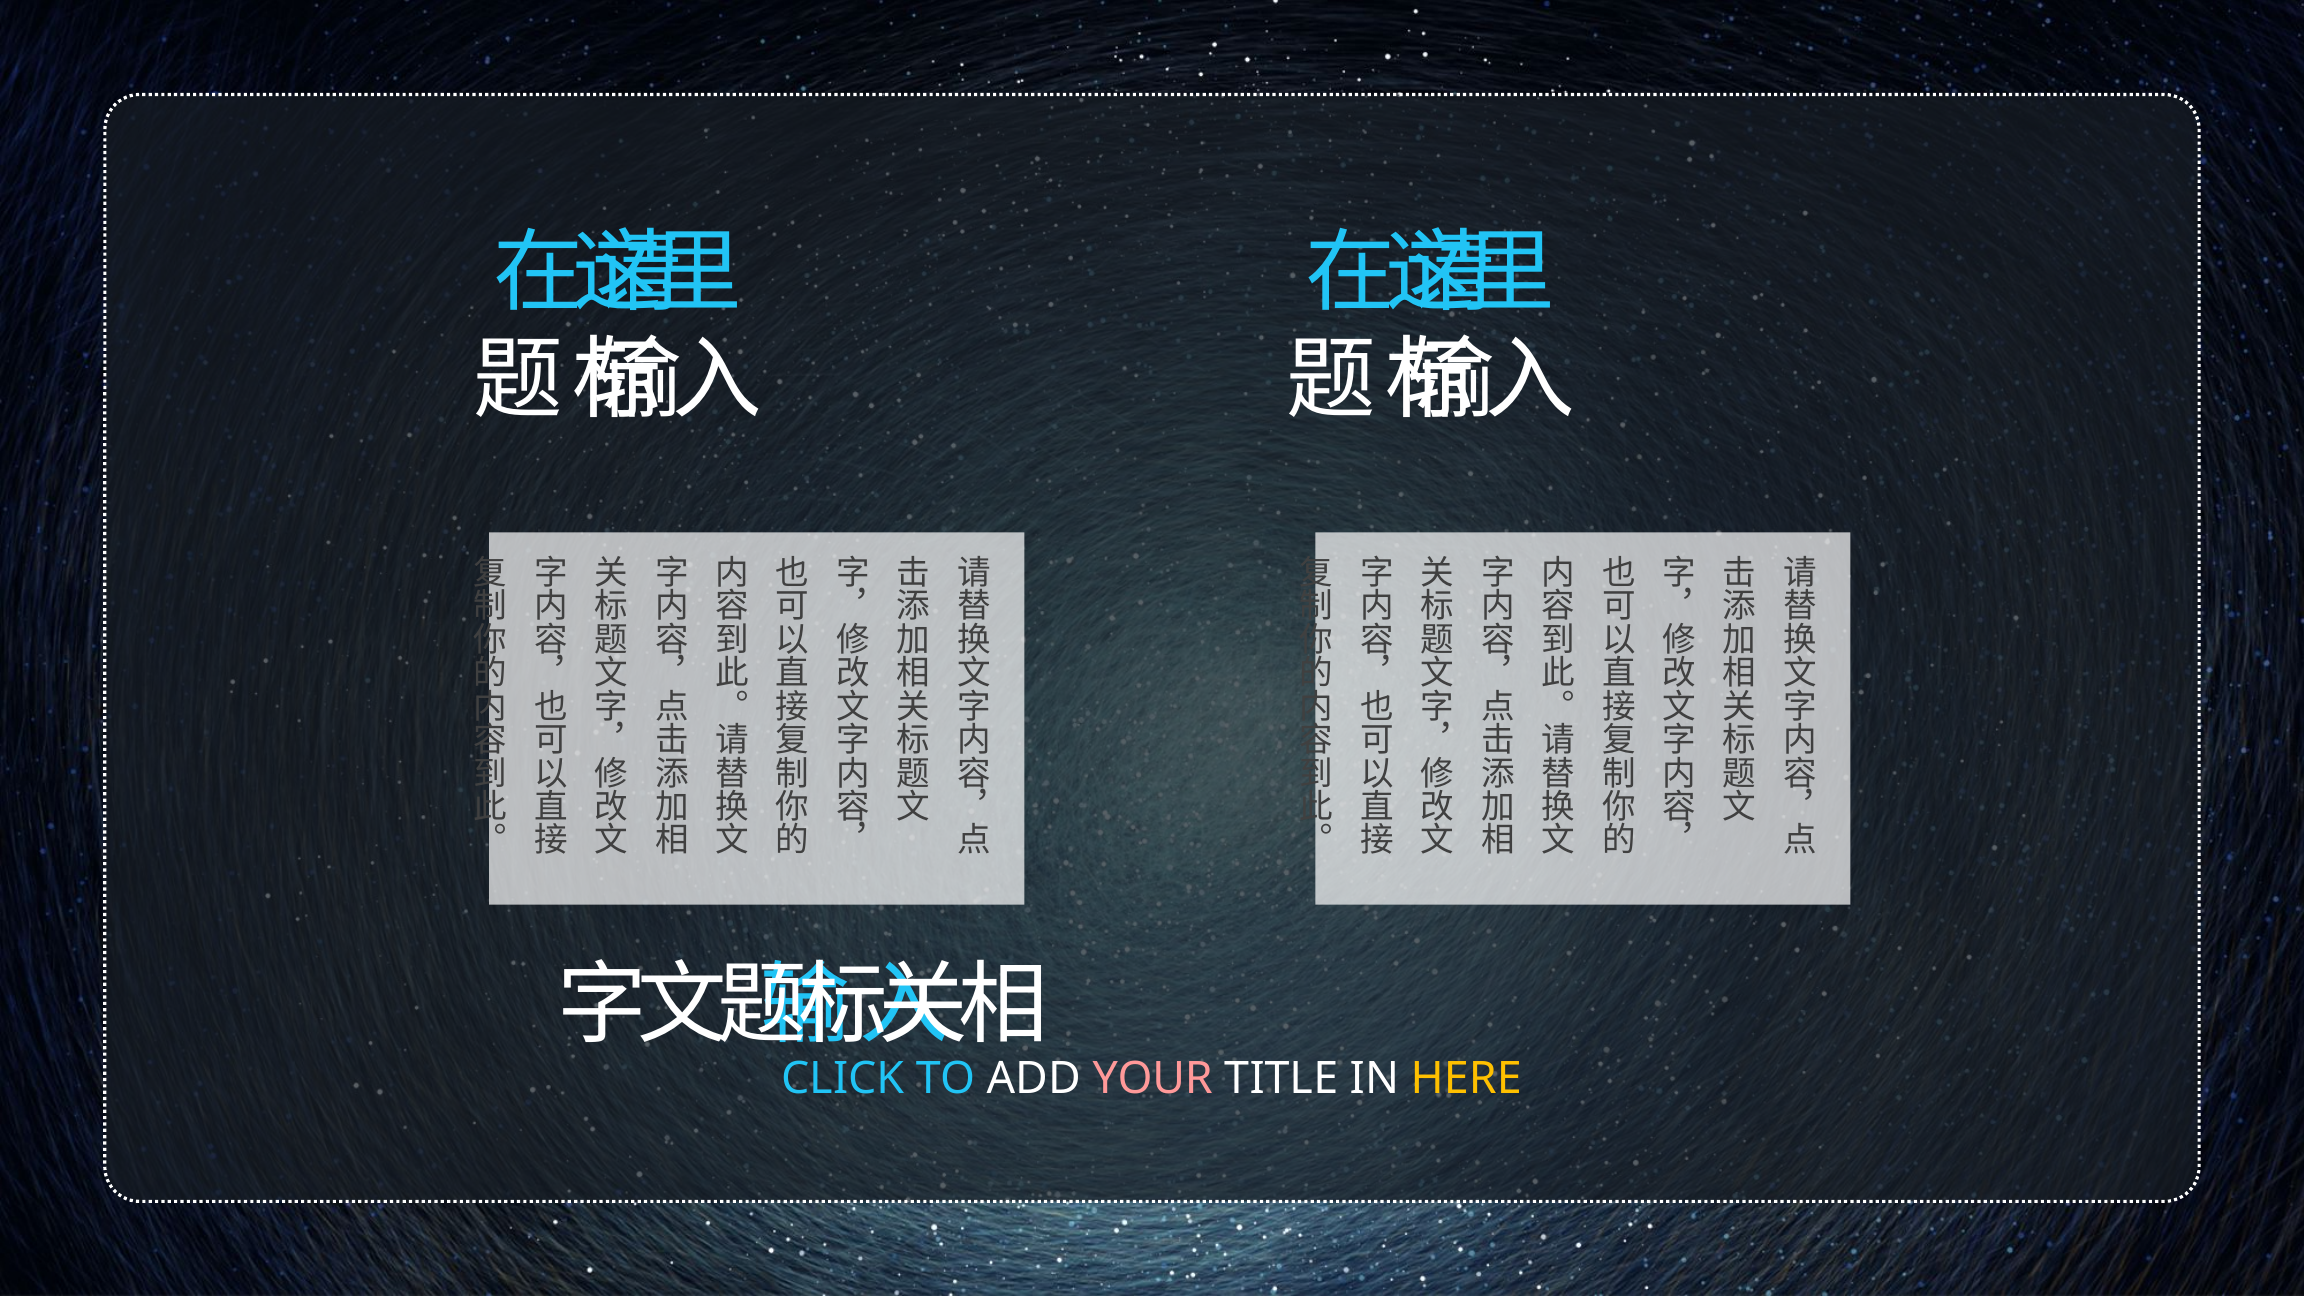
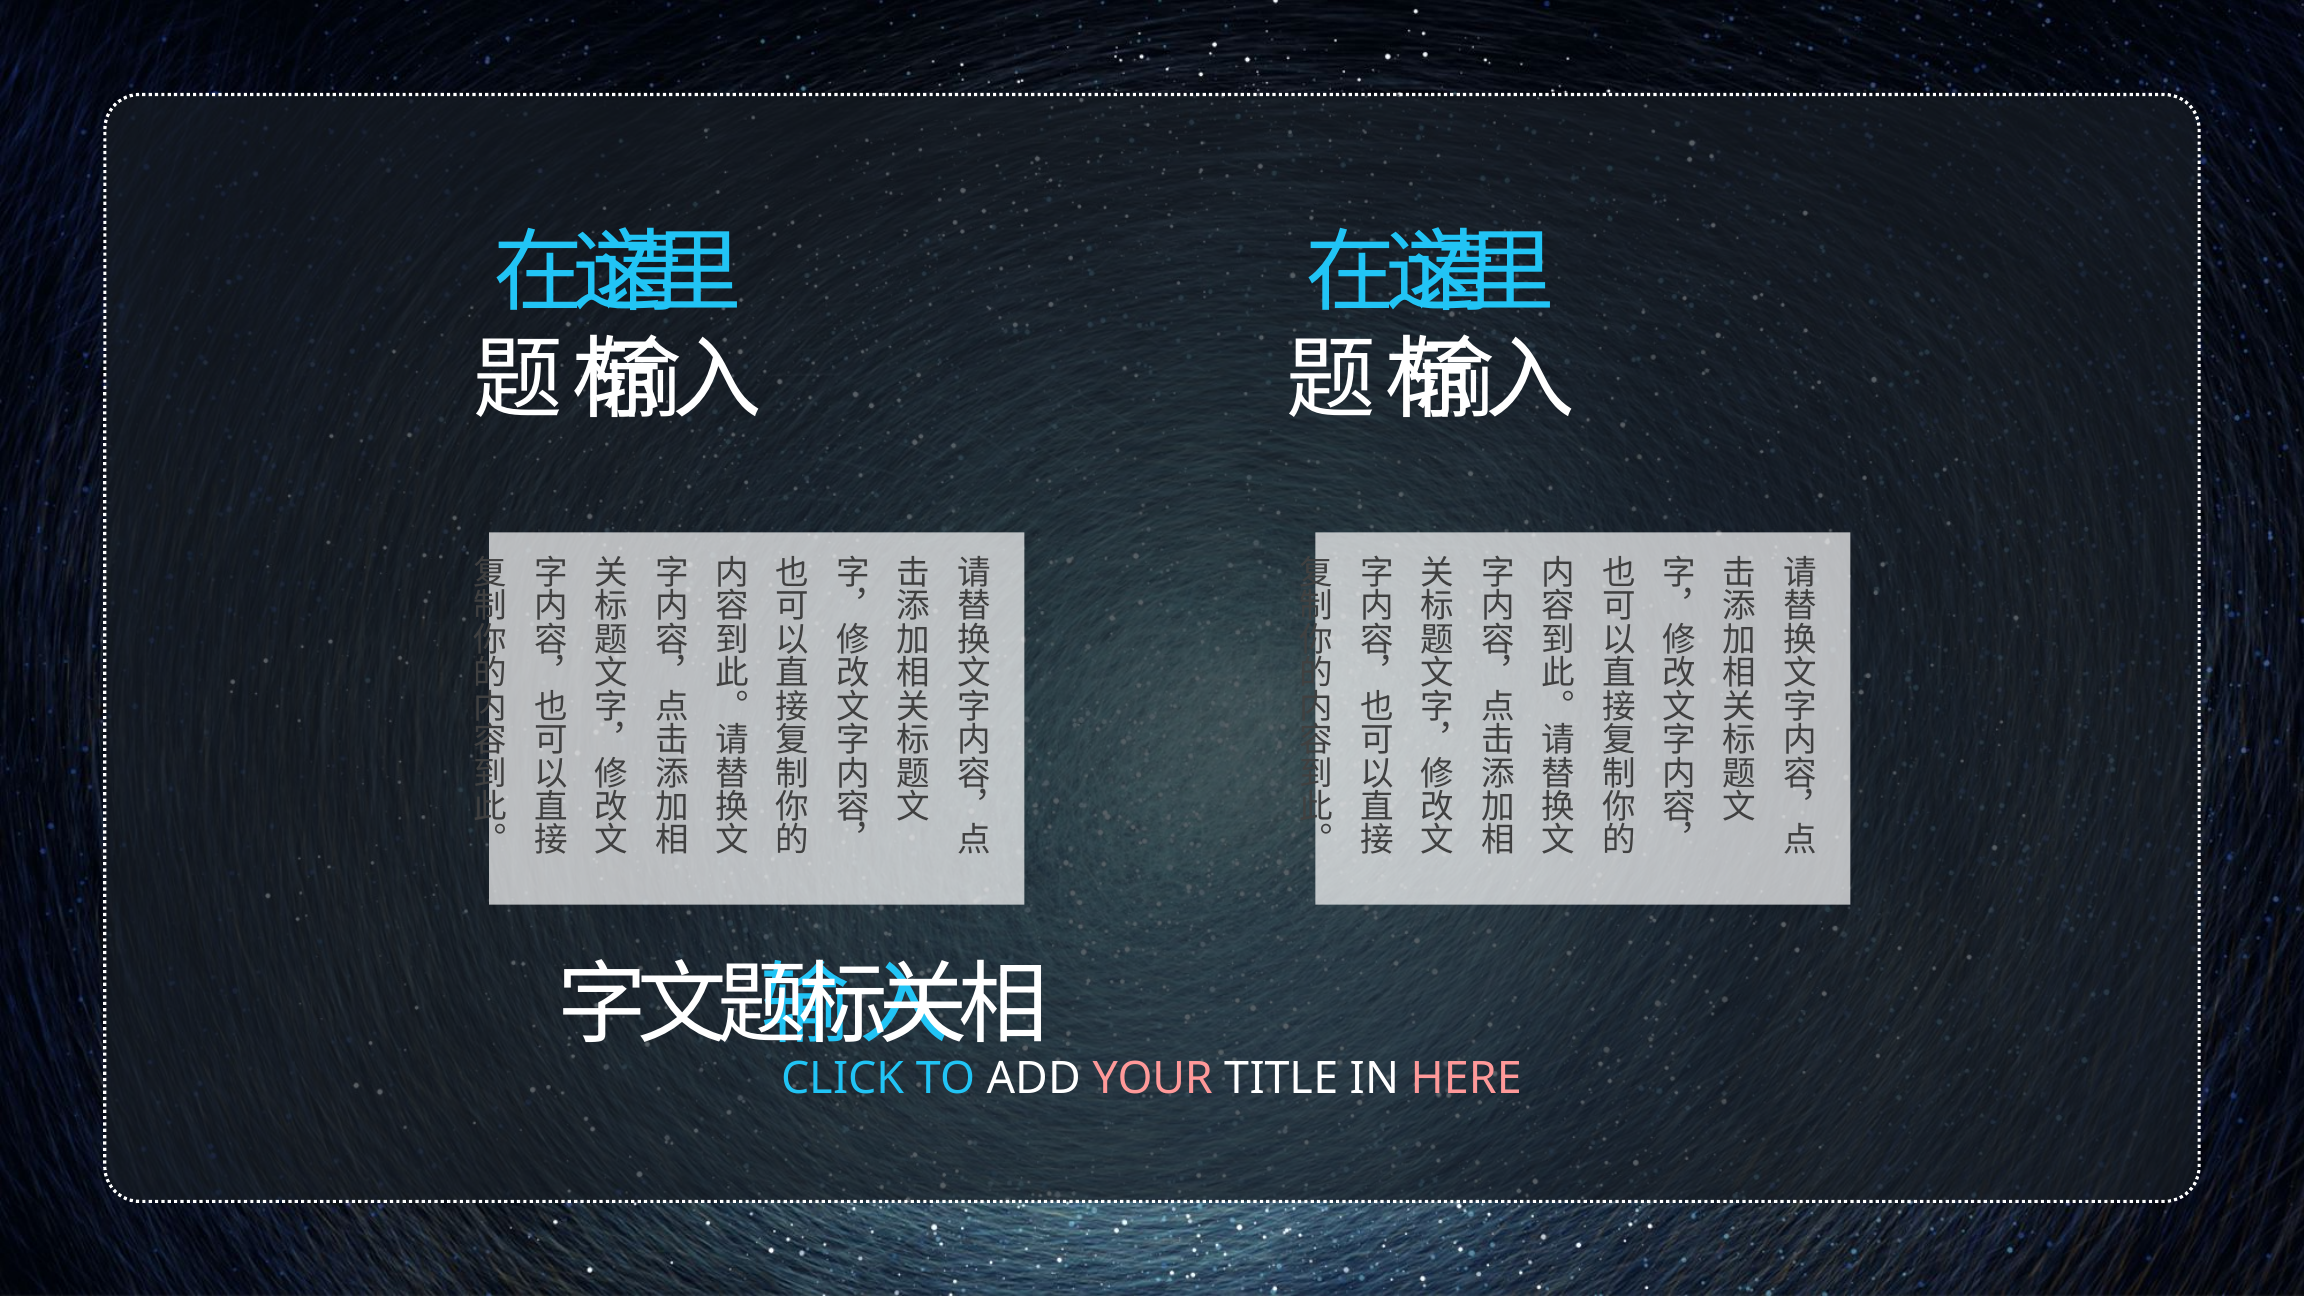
HERE colour: yellow -> pink
